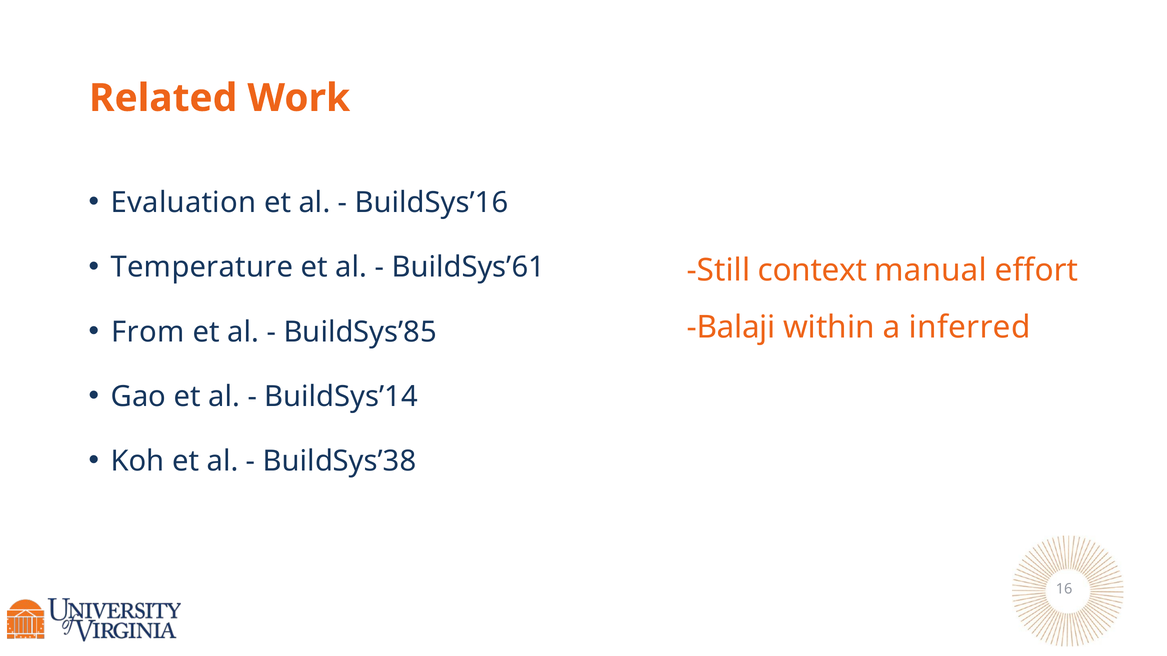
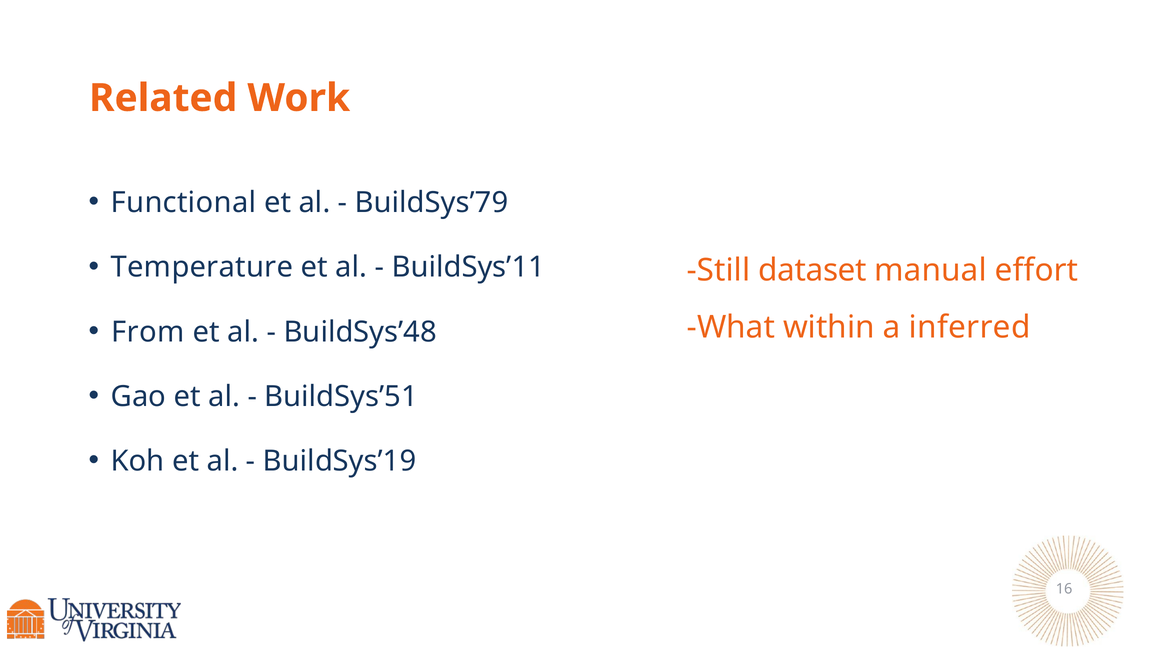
Evaluation: Evaluation -> Functional
BuildSys’16: BuildSys’16 -> BuildSys’79
BuildSys’61: BuildSys’61 -> BuildSys’11
context: context -> dataset
BuildSys’85: BuildSys’85 -> BuildSys’48
Balaji: Balaji -> What
BuildSys’14: BuildSys’14 -> BuildSys’51
BuildSys’38: BuildSys’38 -> BuildSys’19
